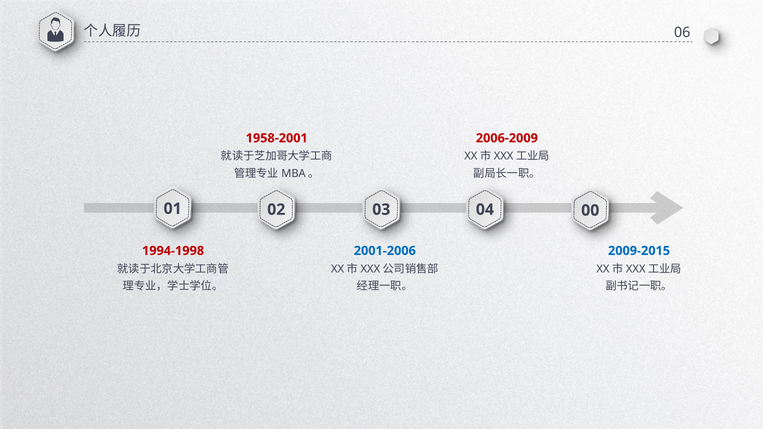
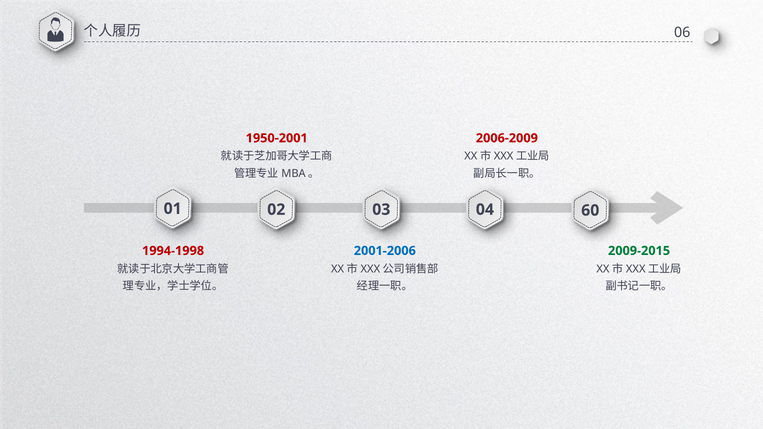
1958-2001: 1958-2001 -> 1950-2001
00: 00 -> 60
2009-2015 colour: blue -> green
